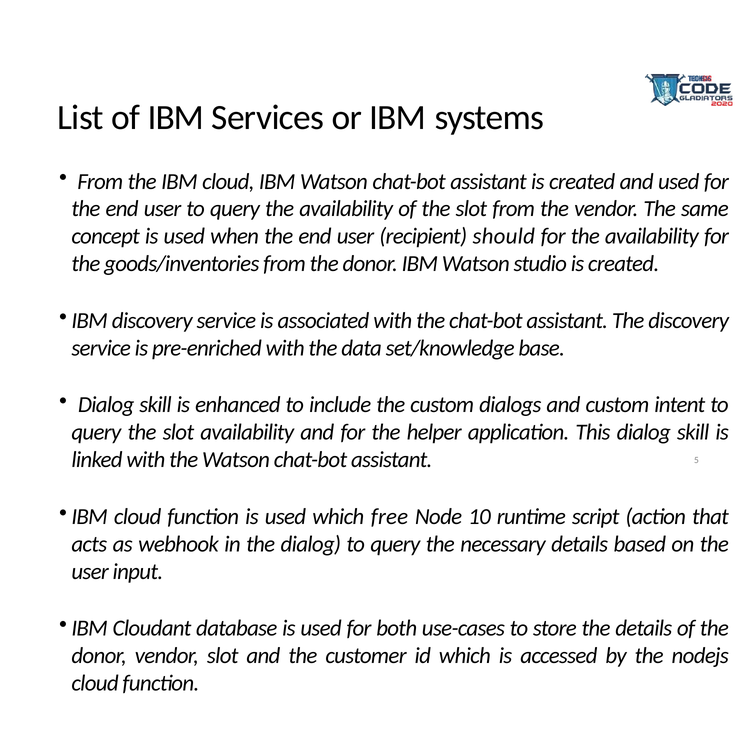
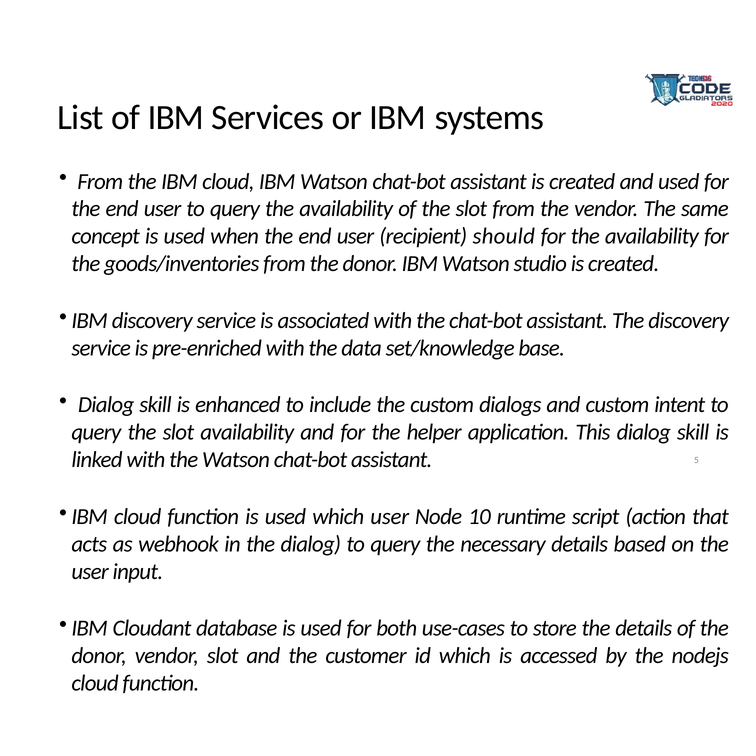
which free: free -> user
